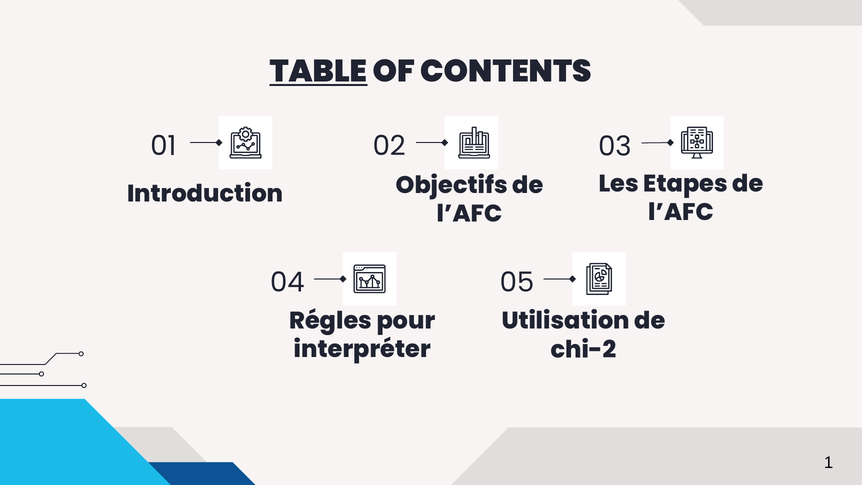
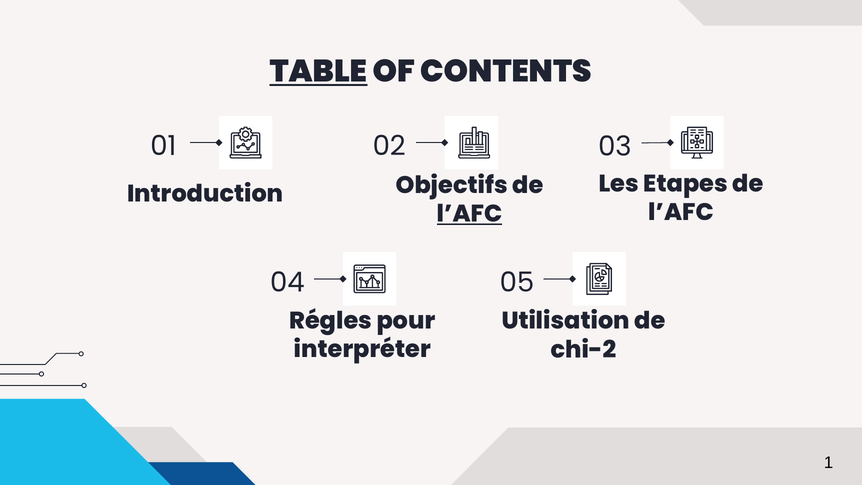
l’AFC at (470, 214) underline: none -> present
